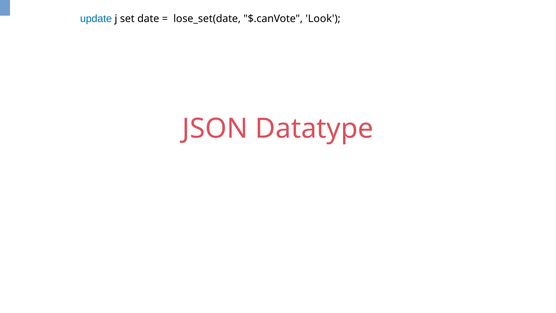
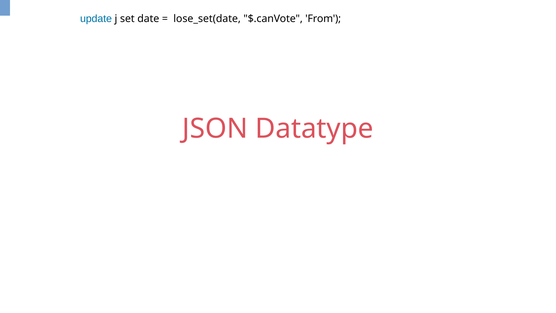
Look: Look -> From
